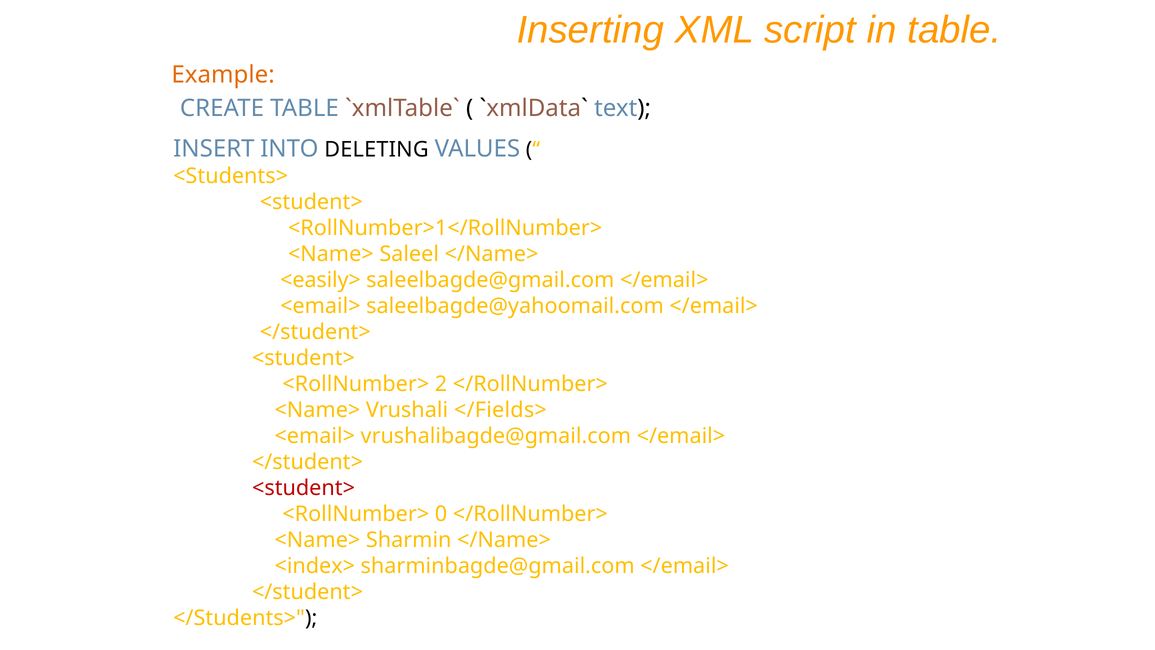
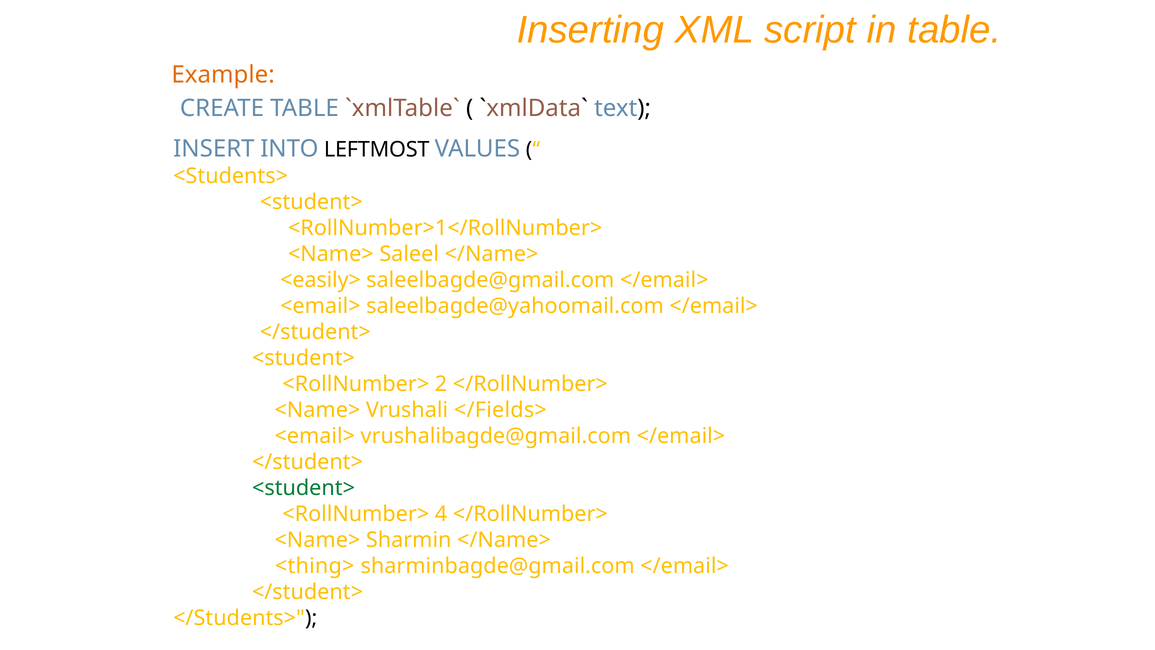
DELETING: DELETING -> LEFTMOST
<student> at (304, 488) colour: red -> green
0: 0 -> 4
<index>: <index> -> <thing>
